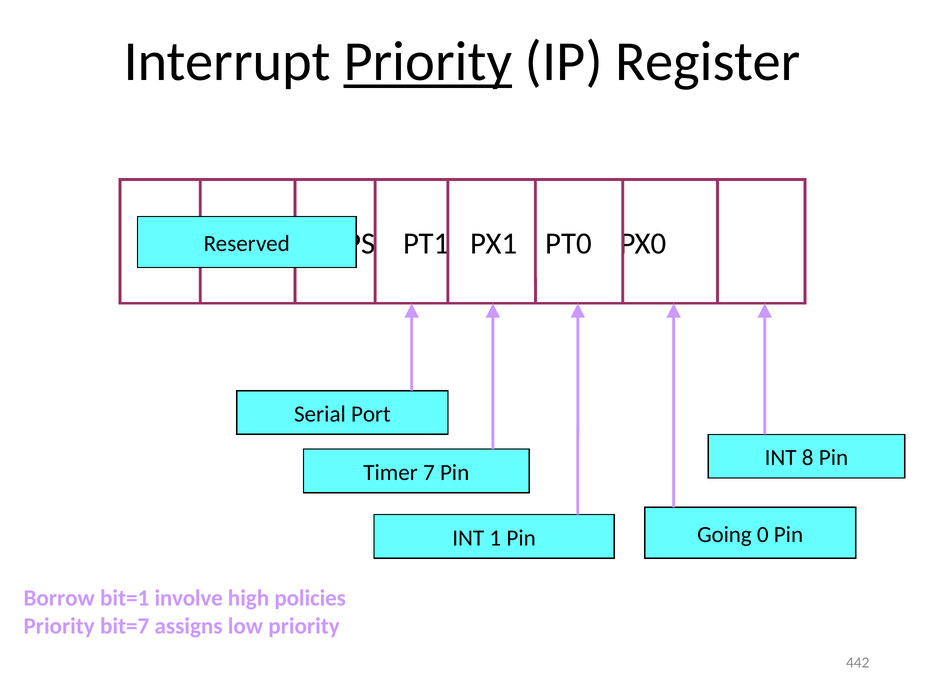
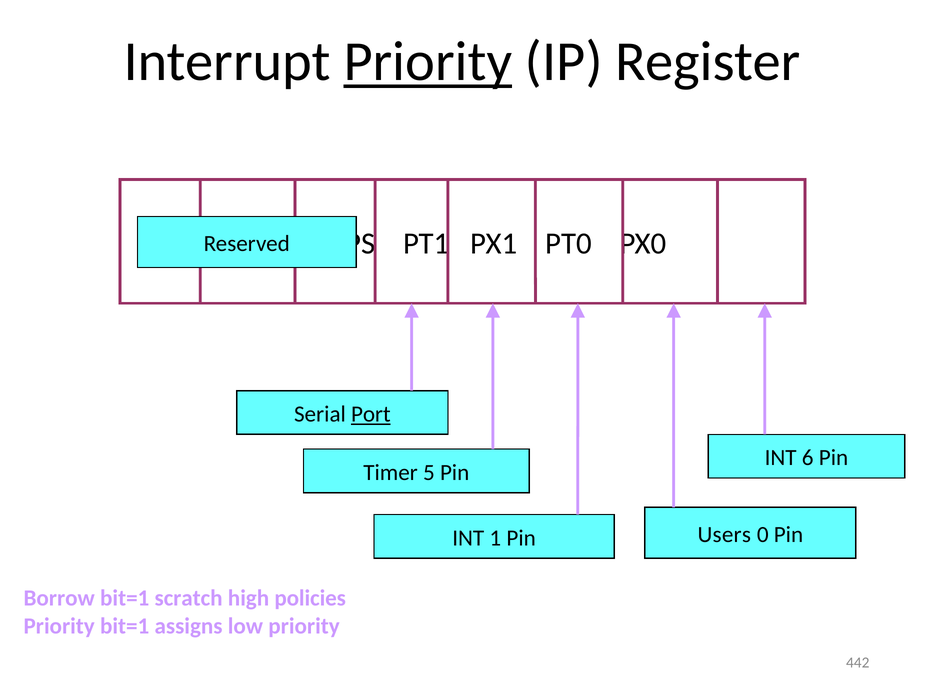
Port underline: none -> present
8: 8 -> 6
7: 7 -> 5
Going: Going -> Users
involve: involve -> scratch
Priority bit=7: bit=7 -> bit=1
